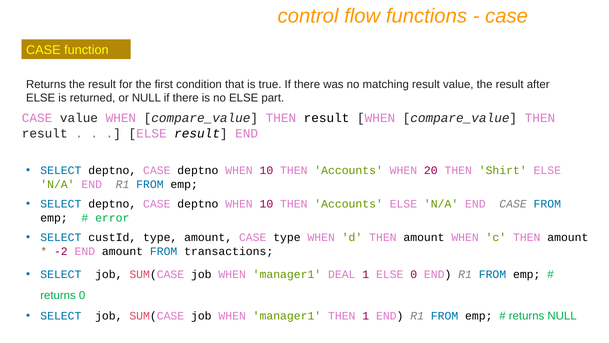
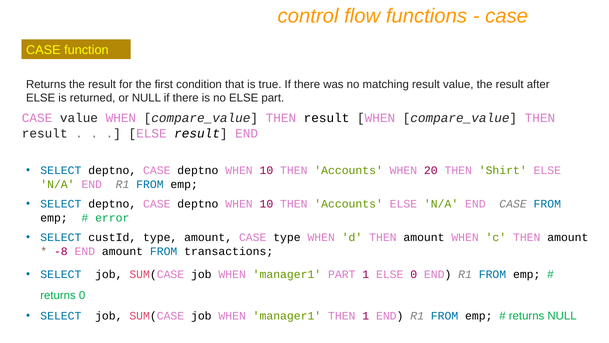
-2: -2 -> -8
manager1 DEAL: DEAL -> PART
